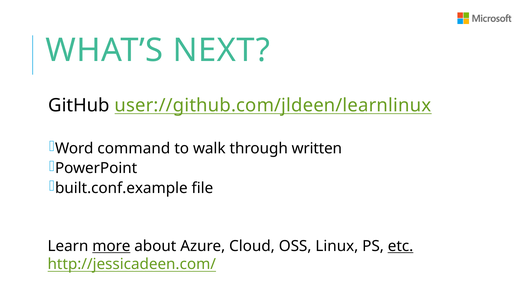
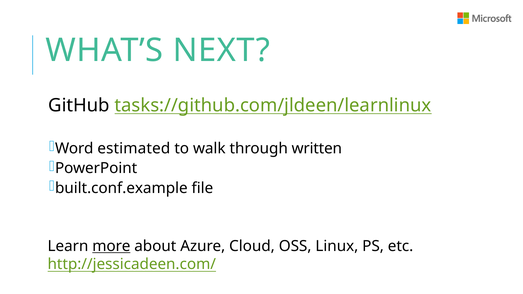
user://github.com/jldeen/learnlinux: user://github.com/jldeen/learnlinux -> tasks://github.com/jldeen/learnlinux
command: command -> estimated
etc underline: present -> none
